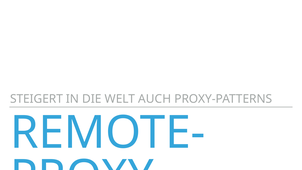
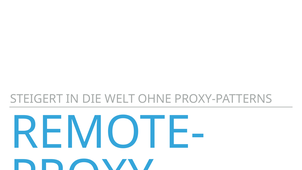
AUCH: AUCH -> OHNE
